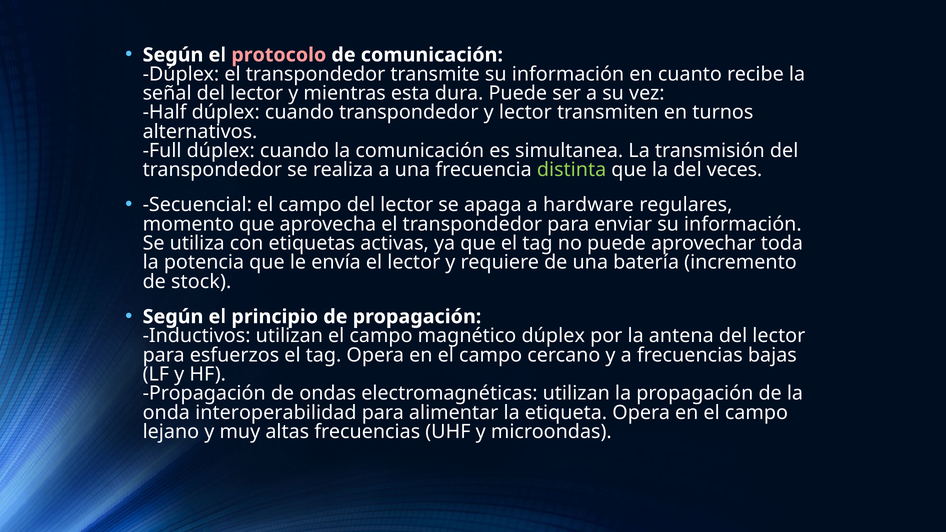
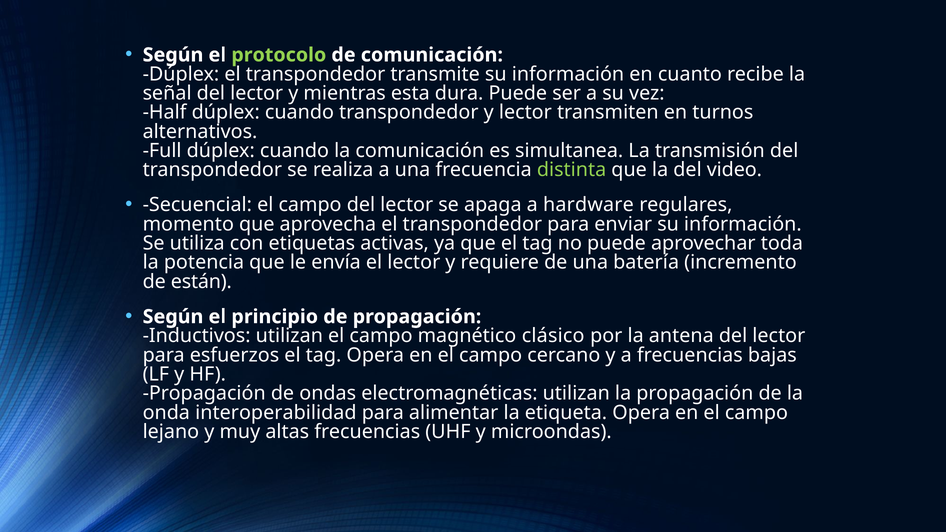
protocolo colour: pink -> light green
veces: veces -> video
stock: stock -> están
magnético dúplex: dúplex -> clásico
